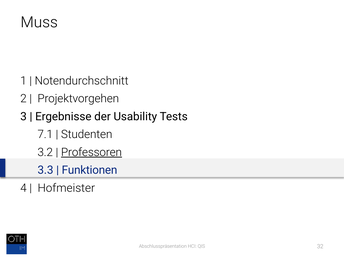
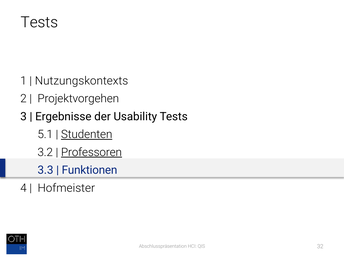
Muss at (39, 22): Muss -> Tests
Notendurchschnitt: Notendurchschnitt -> Nutzungskontexts
7.1: 7.1 -> 5.1
Studenten underline: none -> present
